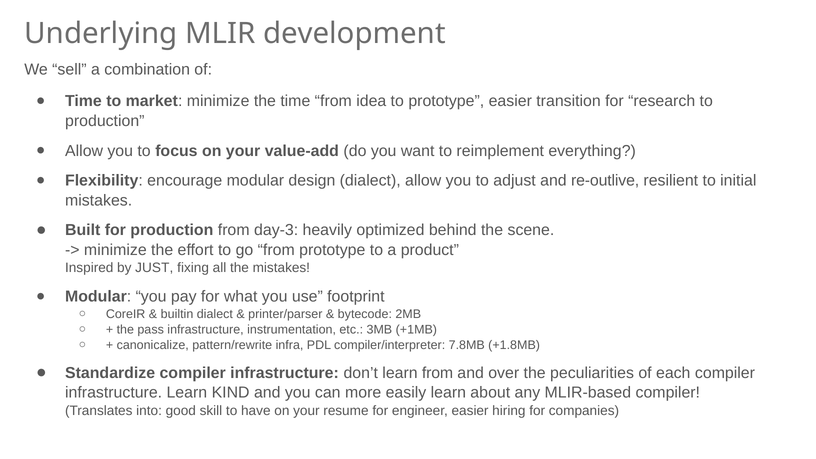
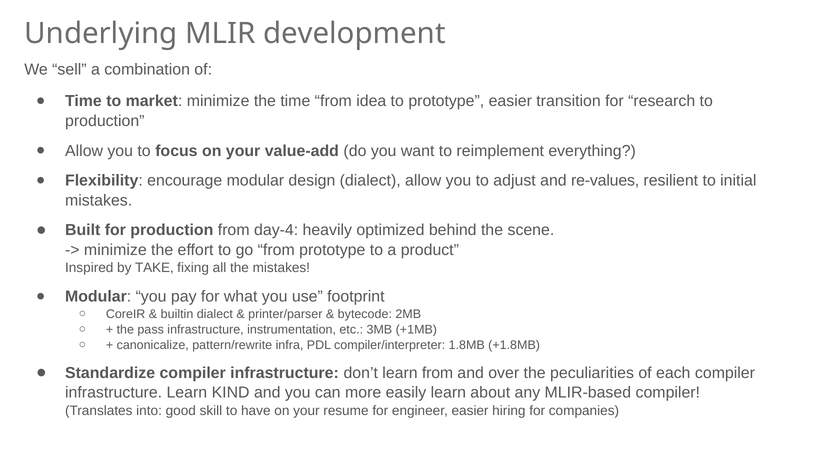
re-outlive: re-outlive -> re-values
day-3: day-3 -> day-4
JUST: JUST -> TAKE
7.8MB: 7.8MB -> 1.8MB
